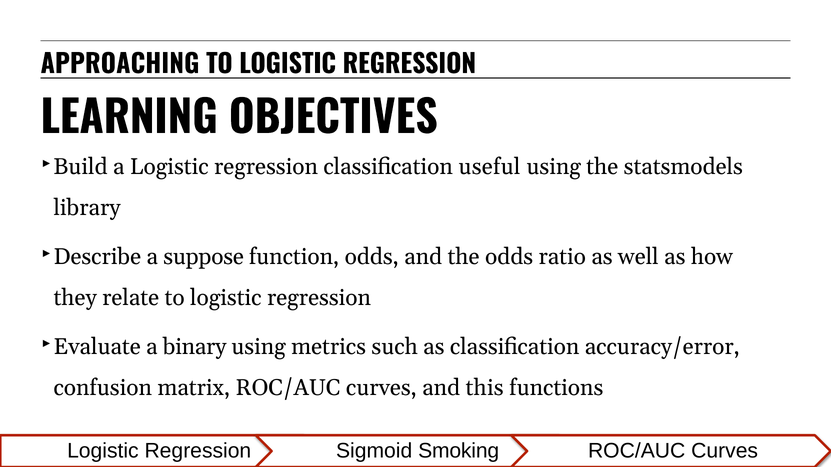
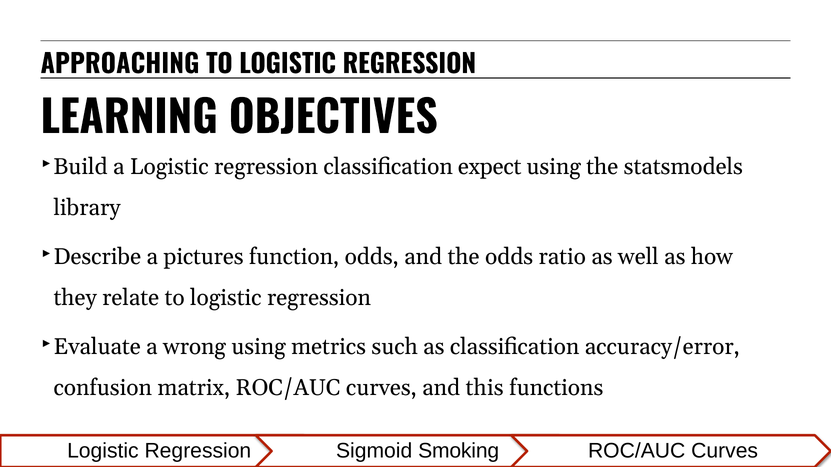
useful: useful -> expect
suppose: suppose -> pictures
binary: binary -> wrong
